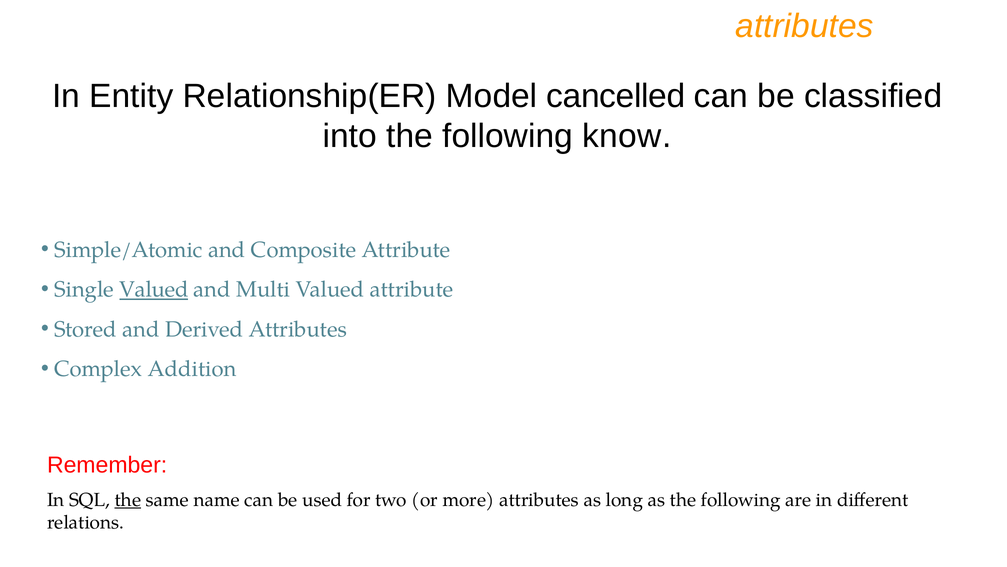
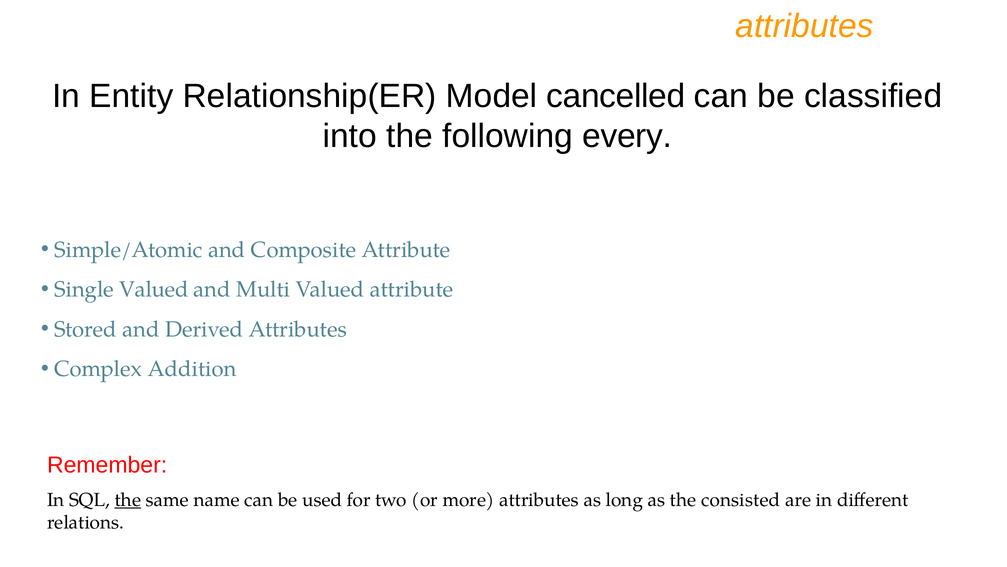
know: know -> every
Valued at (154, 289) underline: present -> none
as the following: following -> consisted
